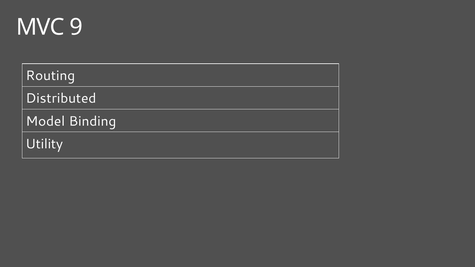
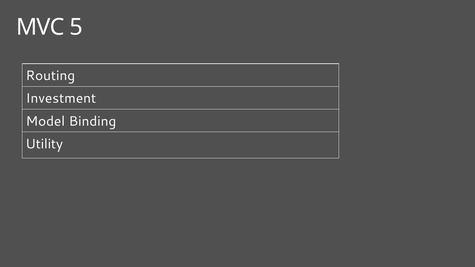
9: 9 -> 5
Distributed: Distributed -> Investment
